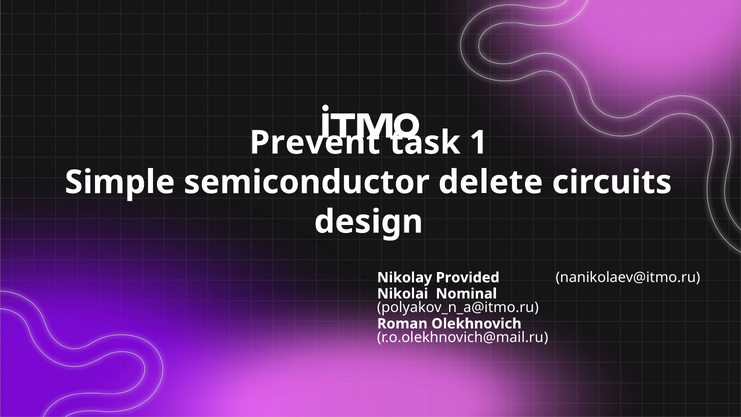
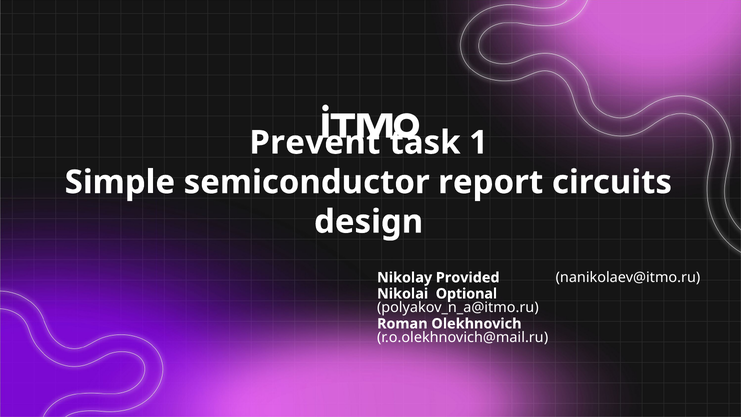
delete: delete -> report
Nominal: Nominal -> Optional
